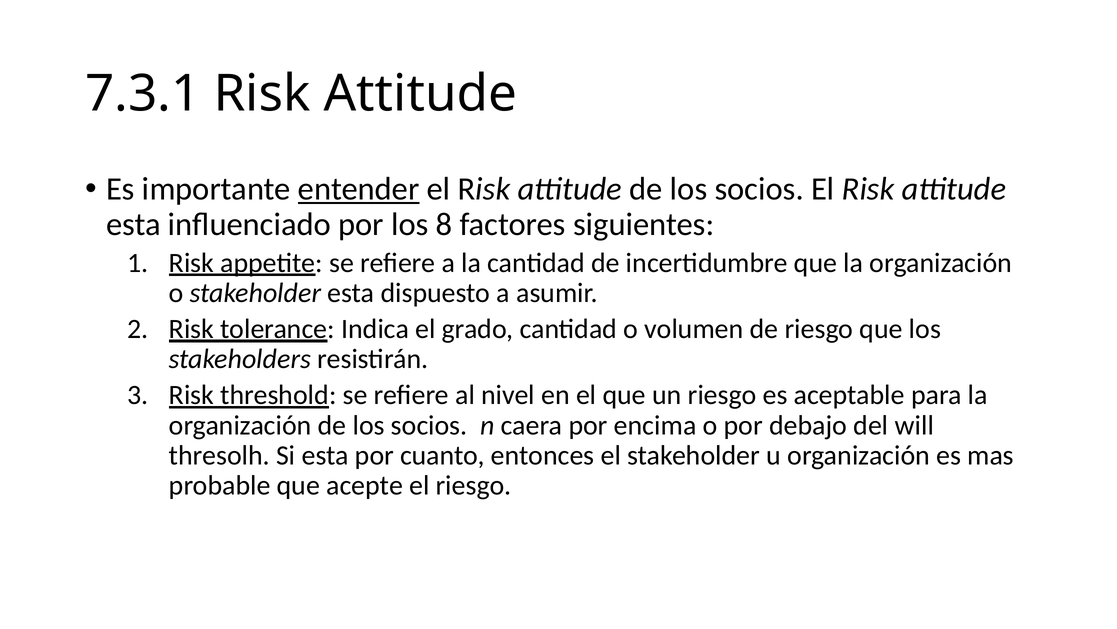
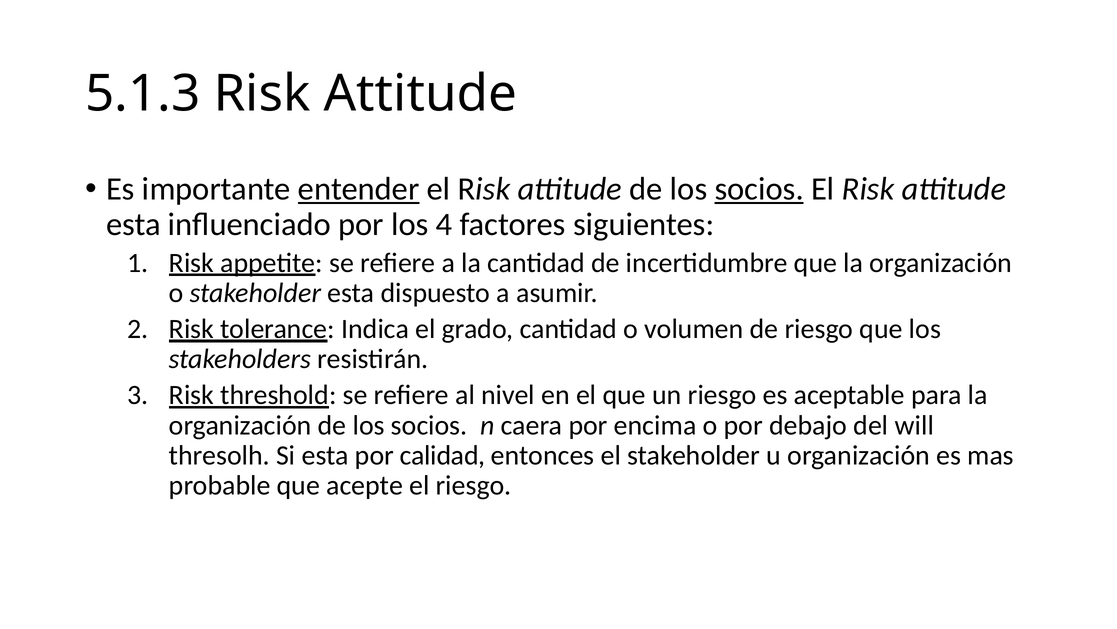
7.3.1: 7.3.1 -> 5.1.3
socios at (759, 189) underline: none -> present
8: 8 -> 4
cuanto: cuanto -> calidad
